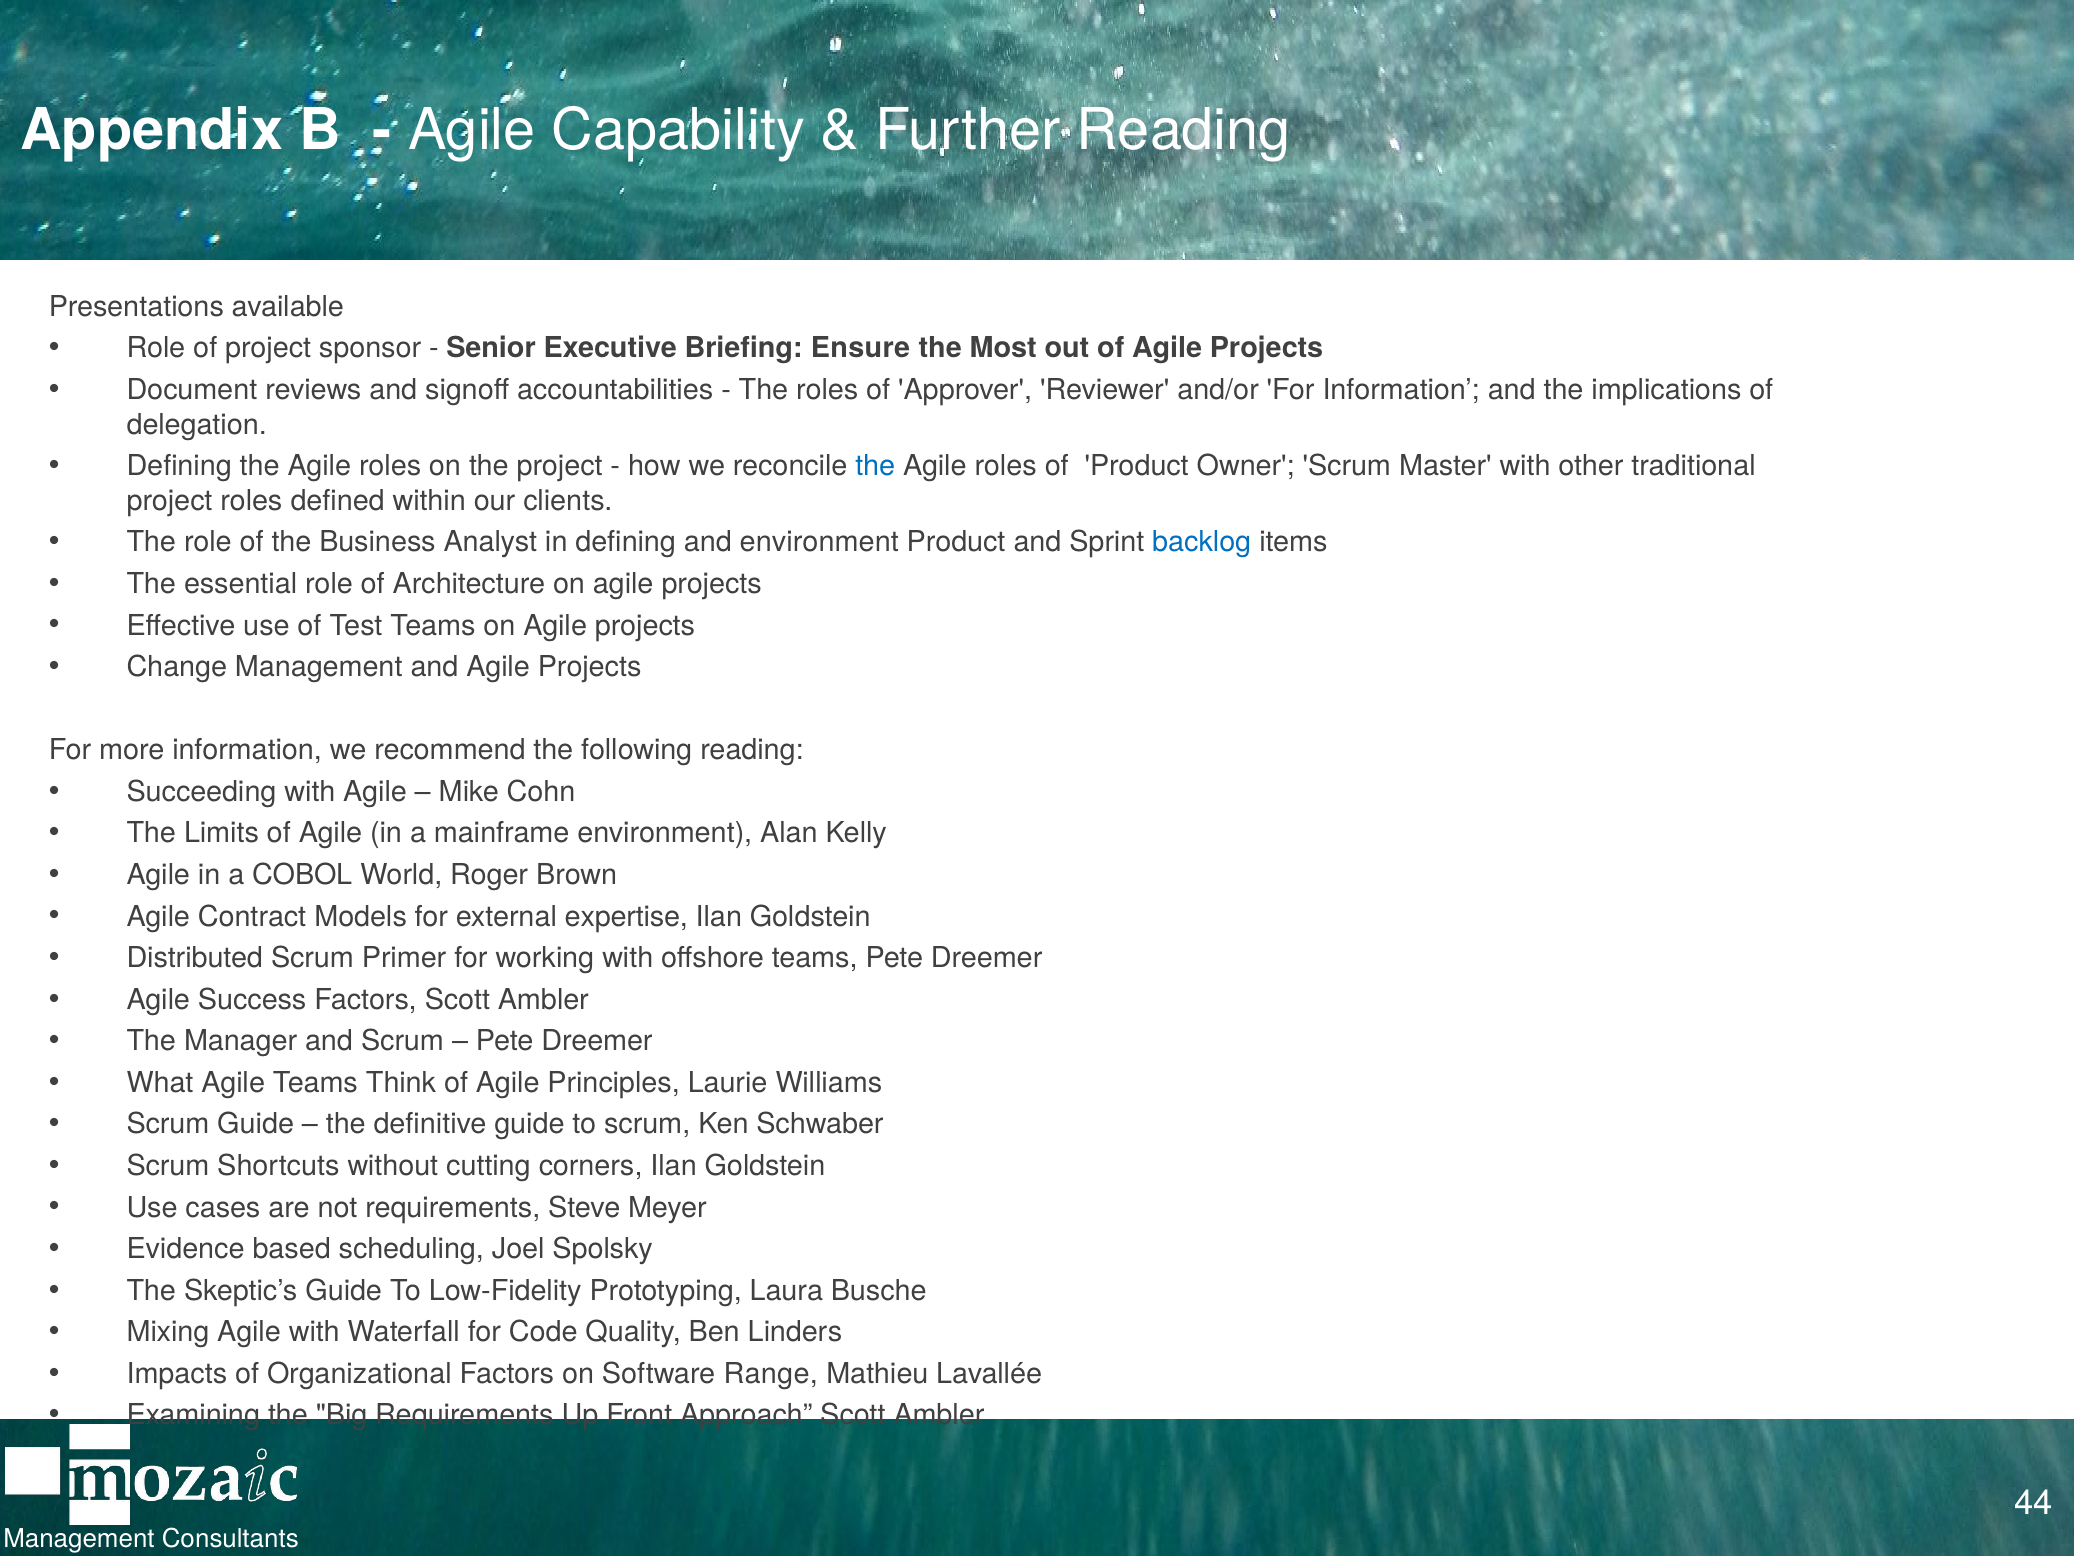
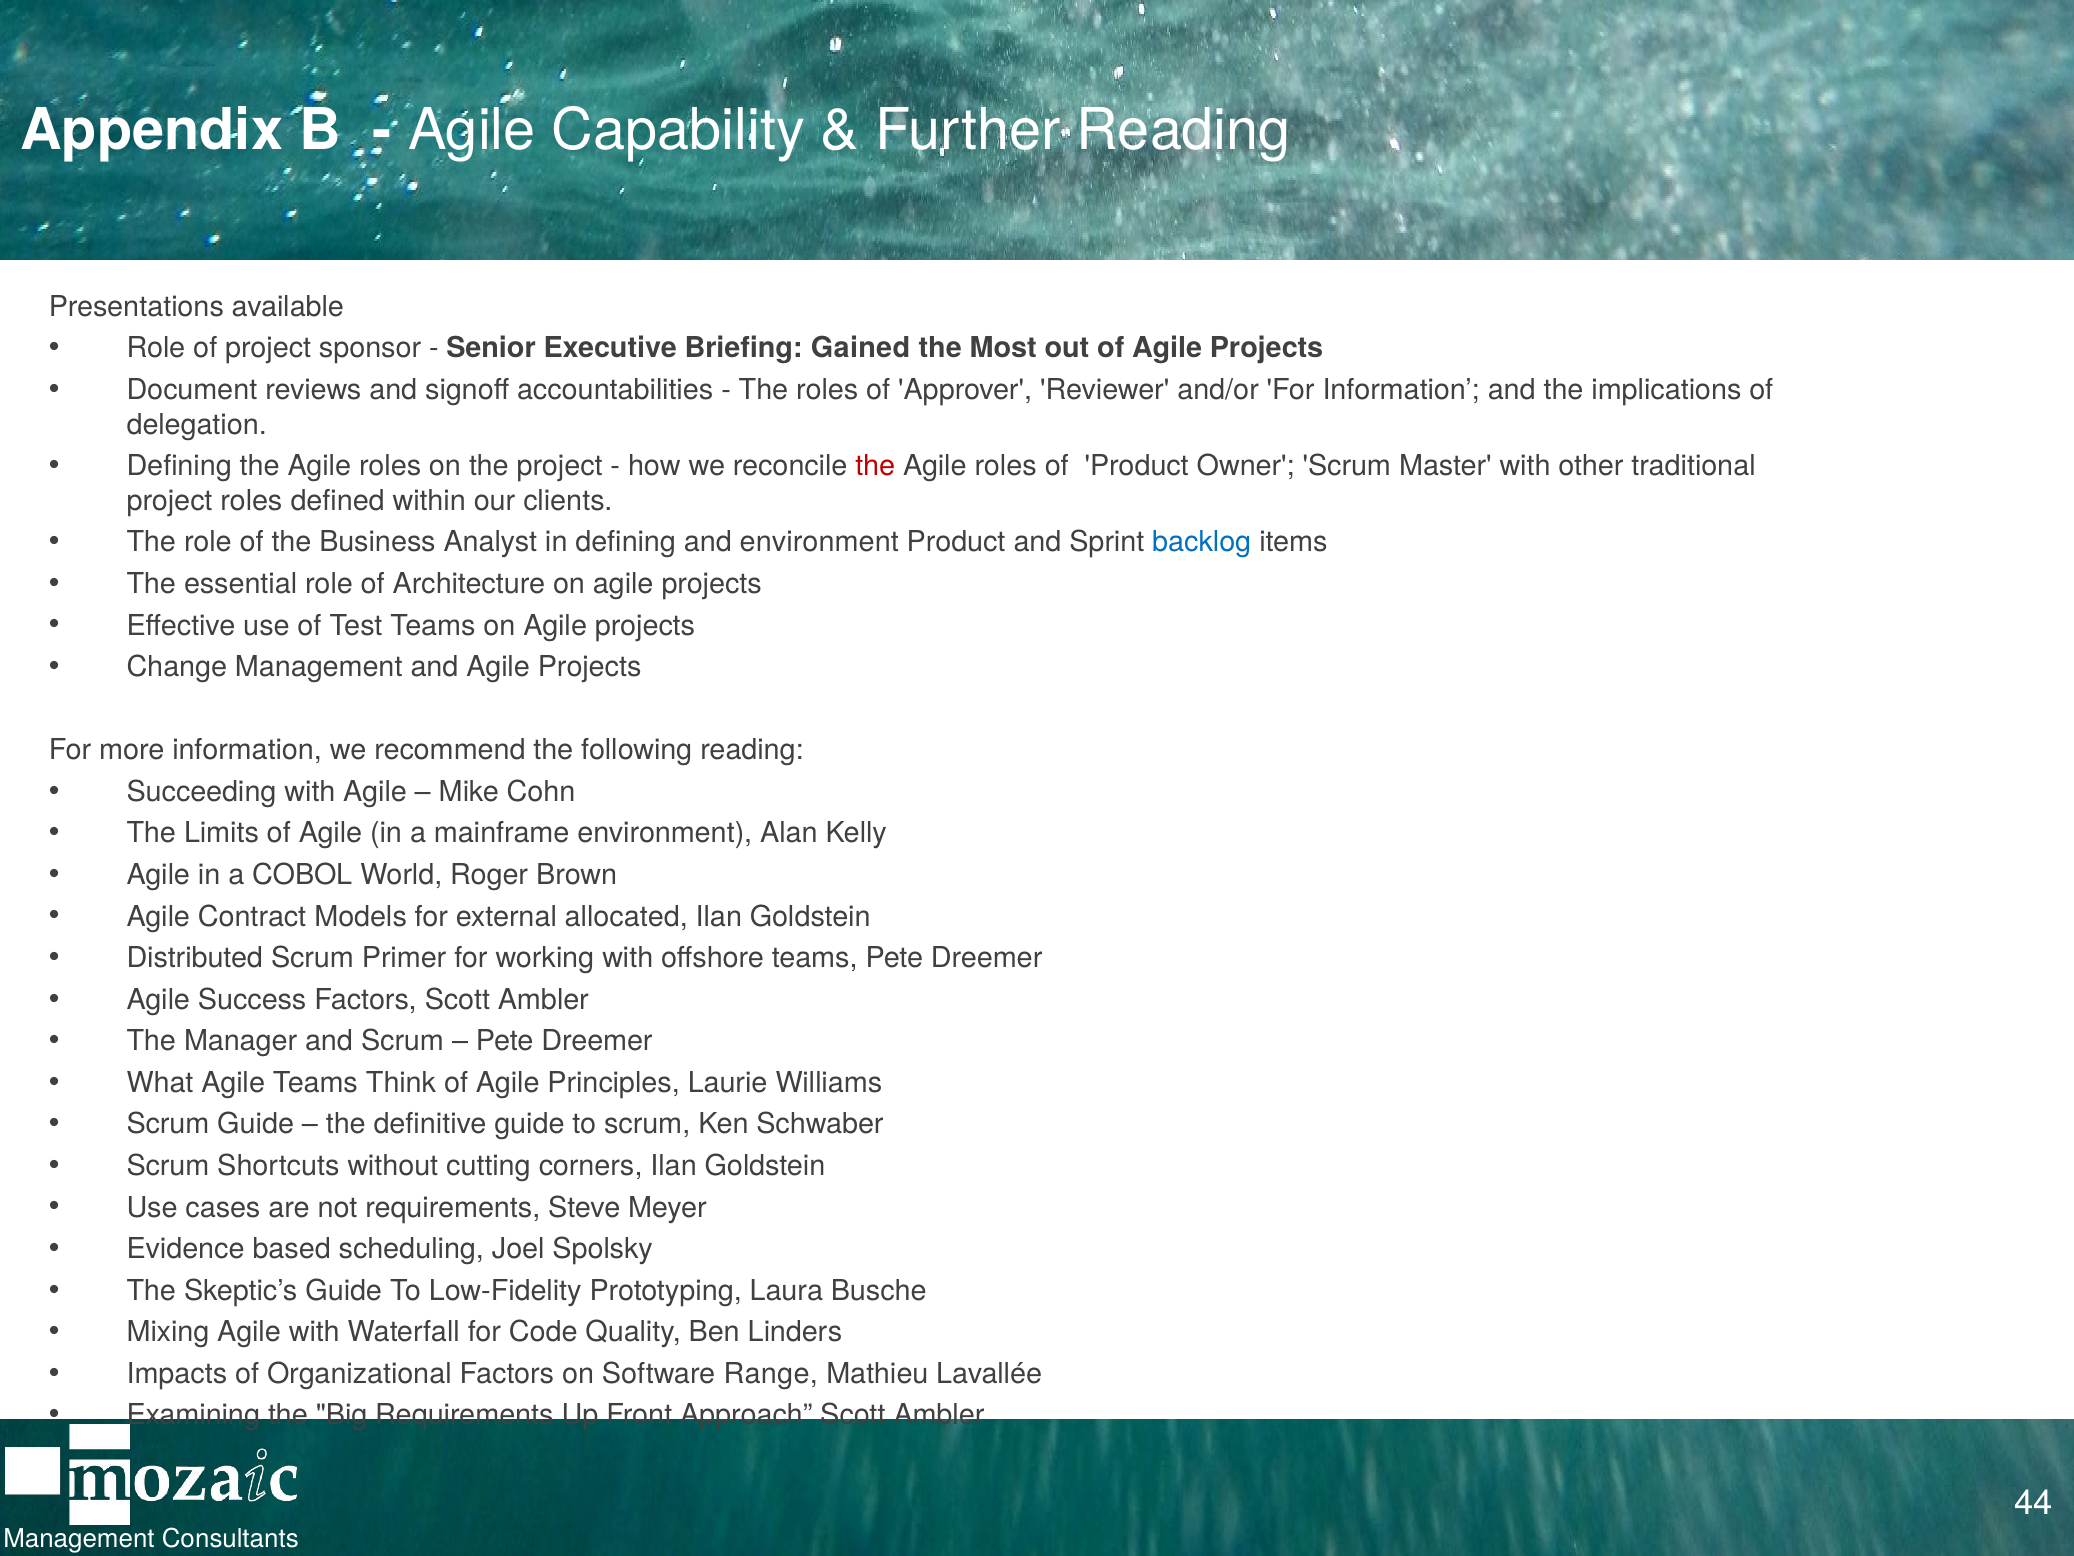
Ensure: Ensure -> Gained
the at (875, 466) colour: blue -> red
expertise: expertise -> allocated
